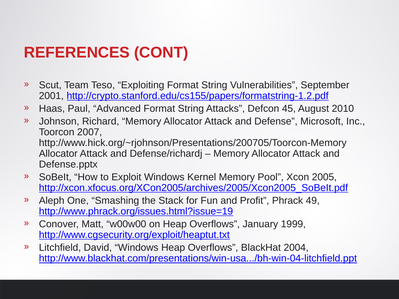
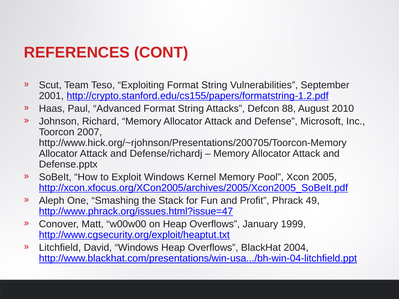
45: 45 -> 88
http://www.phrack.org/issues.html?issue=19: http://www.phrack.org/issues.html?issue=19 -> http://www.phrack.org/issues.html?issue=47
